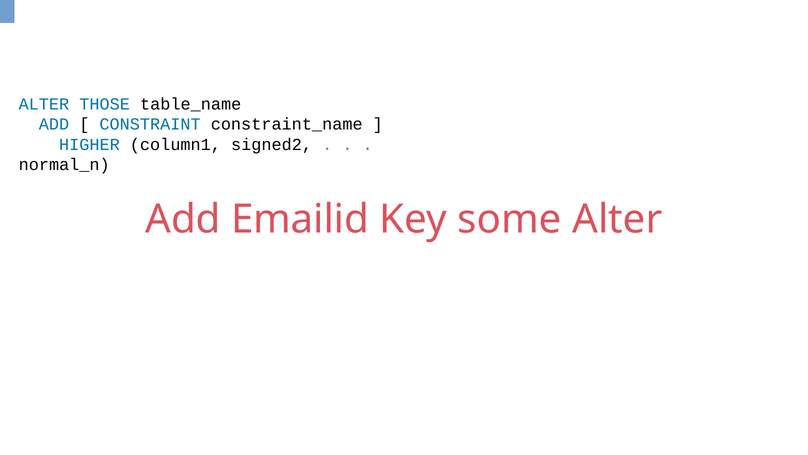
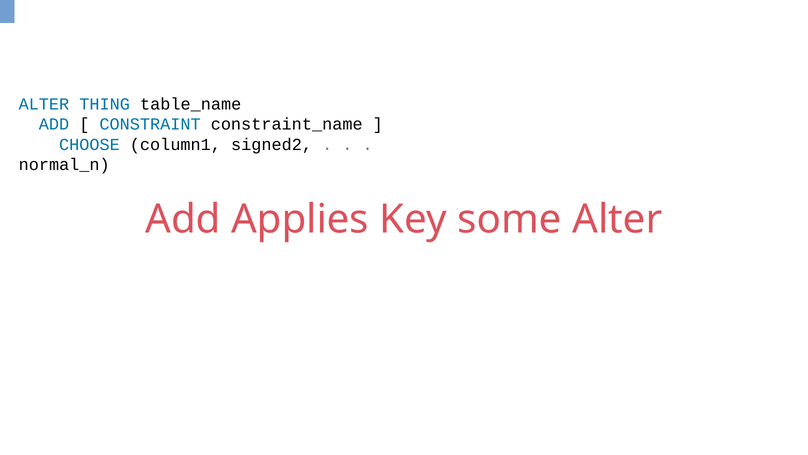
THOSE: THOSE -> THING
HIGHER: HIGHER -> CHOOSE
Emailid: Emailid -> Applies
